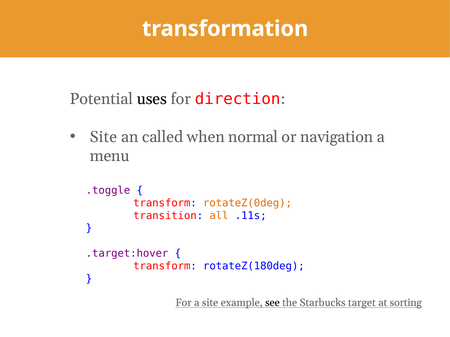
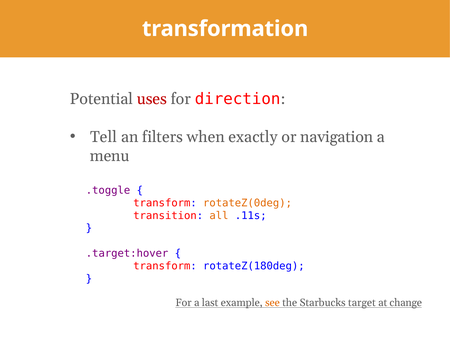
uses colour: black -> red
Site at (103, 137): Site -> Tell
called: called -> filters
normal: normal -> exactly
a site: site -> last
see colour: black -> orange
sorting: sorting -> change
